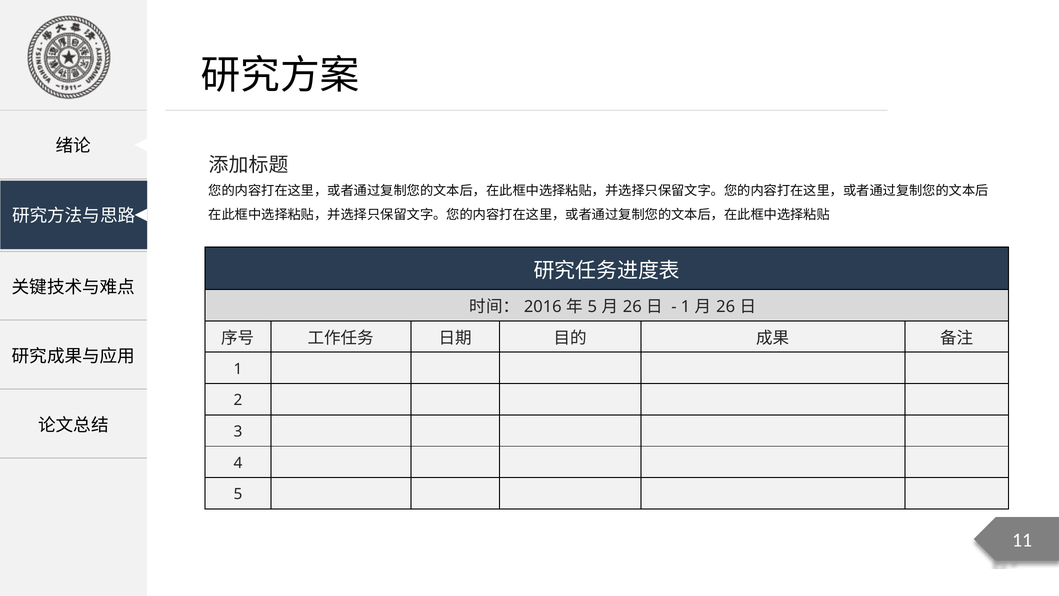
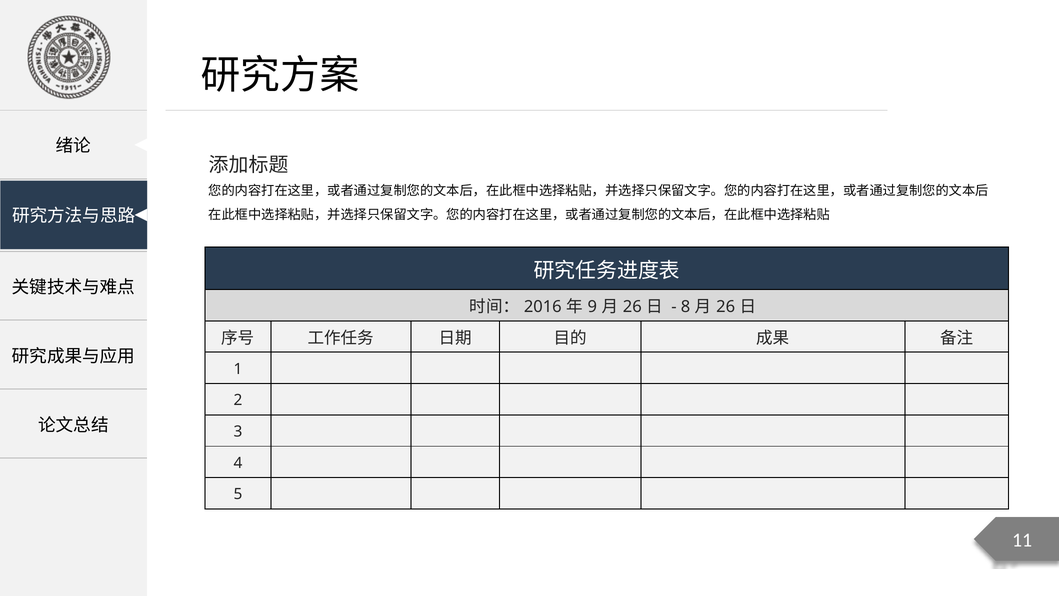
5 at (592, 307): 5 -> 9
1 at (686, 307): 1 -> 8
